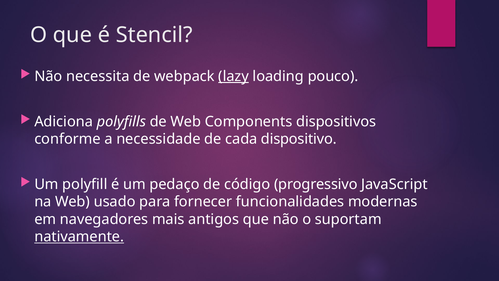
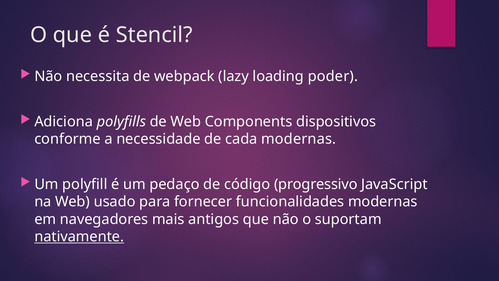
lazy underline: present -> none
pouco: pouco -> poder
cada dispositivo: dispositivo -> modernas
